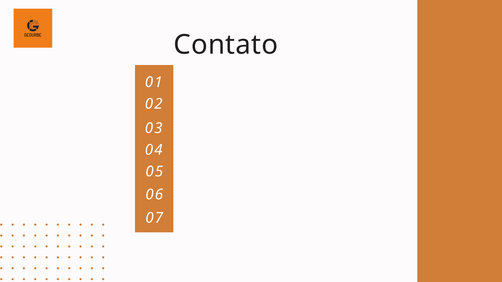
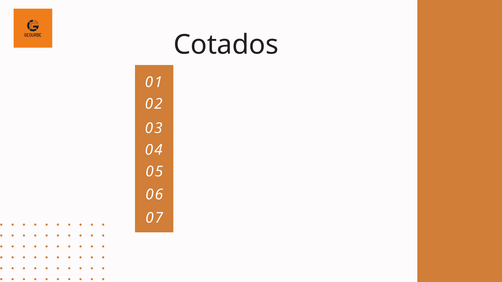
Contato: Contato -> Cotados
